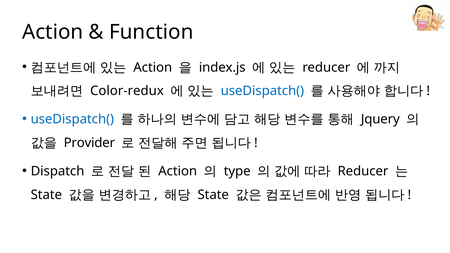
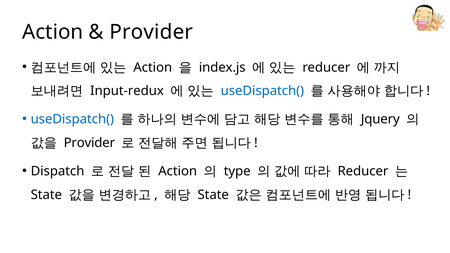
Function at (151, 32): Function -> Provider
Color-redux: Color-redux -> Input-redux
